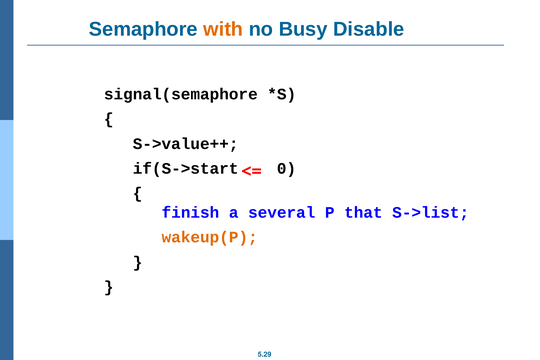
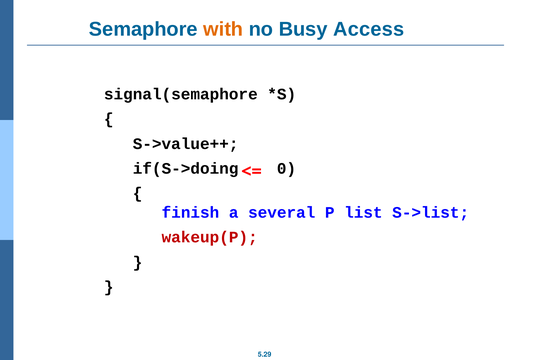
Disable: Disable -> Access
if(S->start: if(S->start -> if(S->doing
that: that -> list
wakeup(P colour: orange -> red
